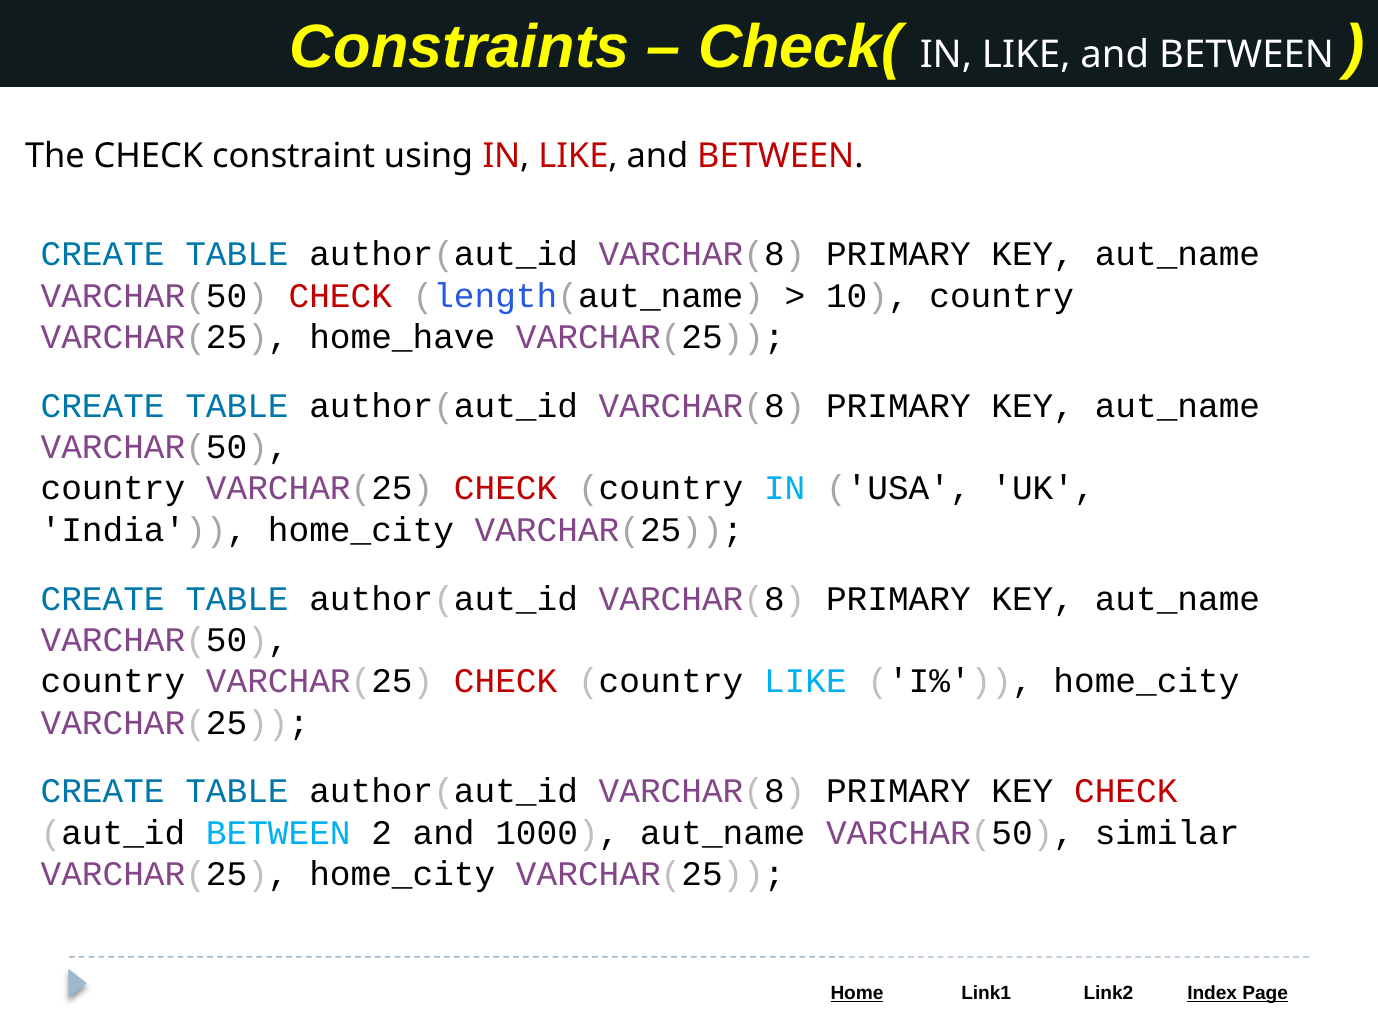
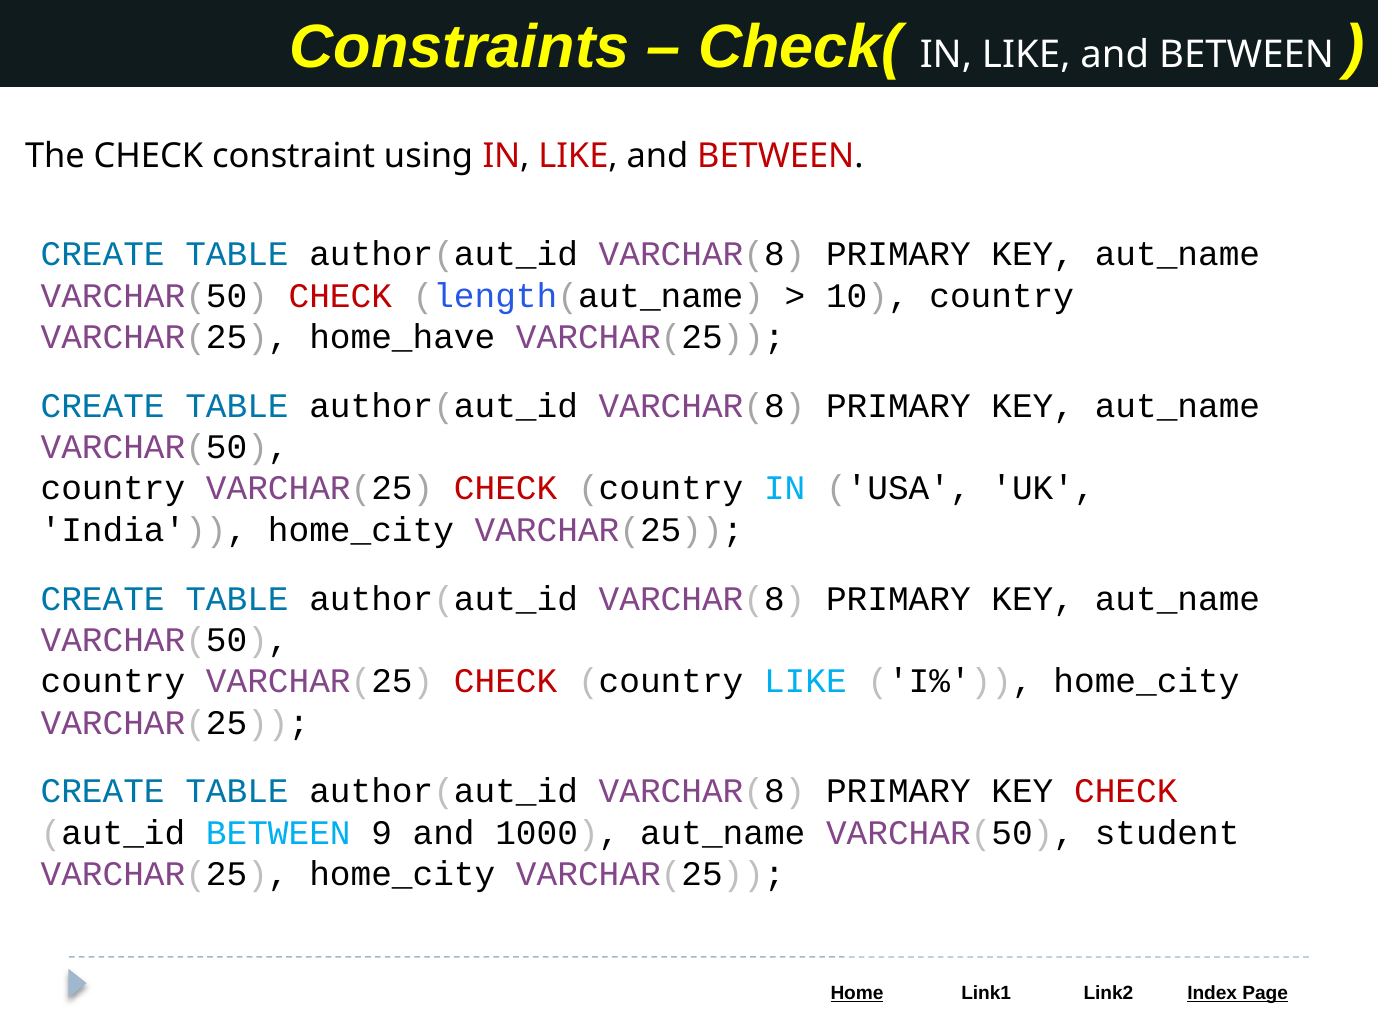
2: 2 -> 9
similar: similar -> student
